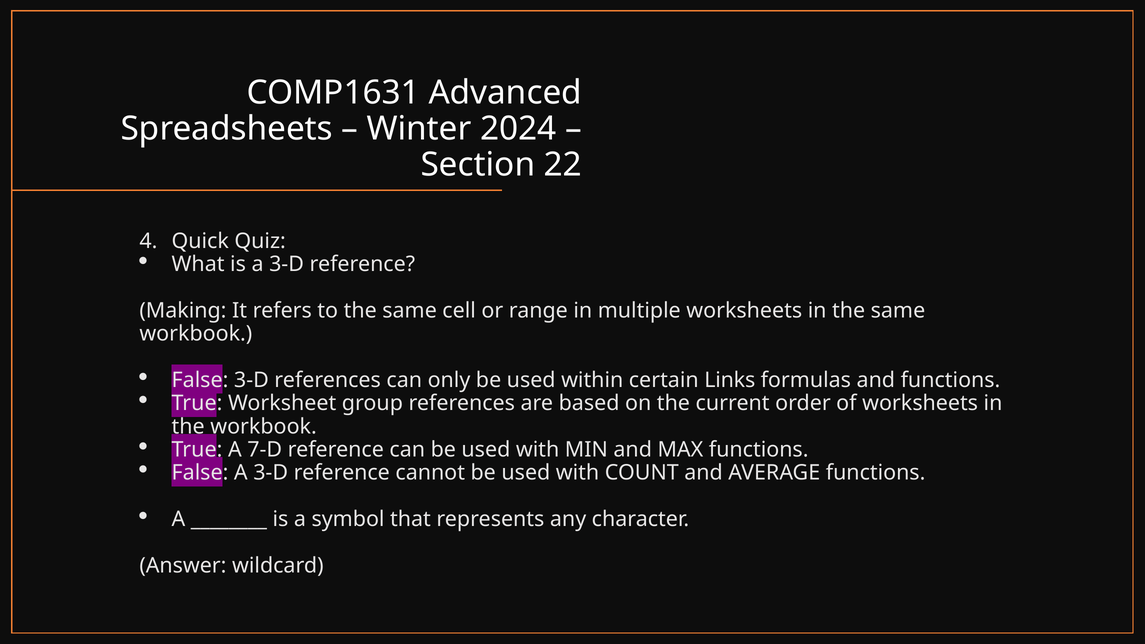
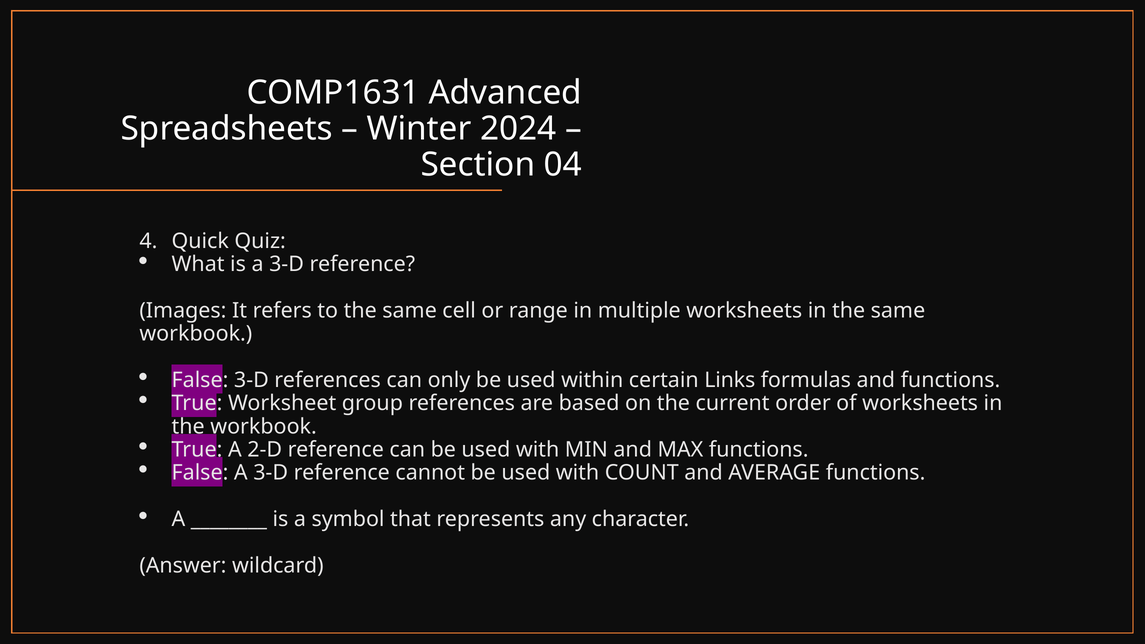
22: 22 -> 04
Making: Making -> Images
7-D: 7-D -> 2-D
